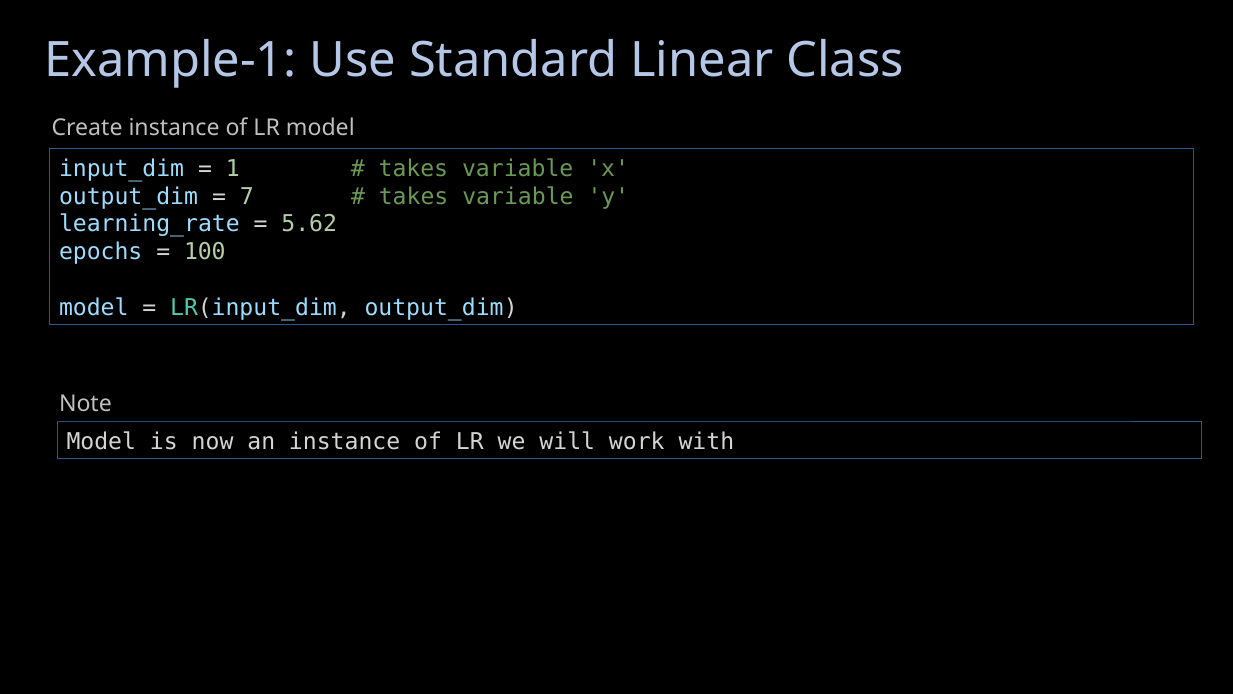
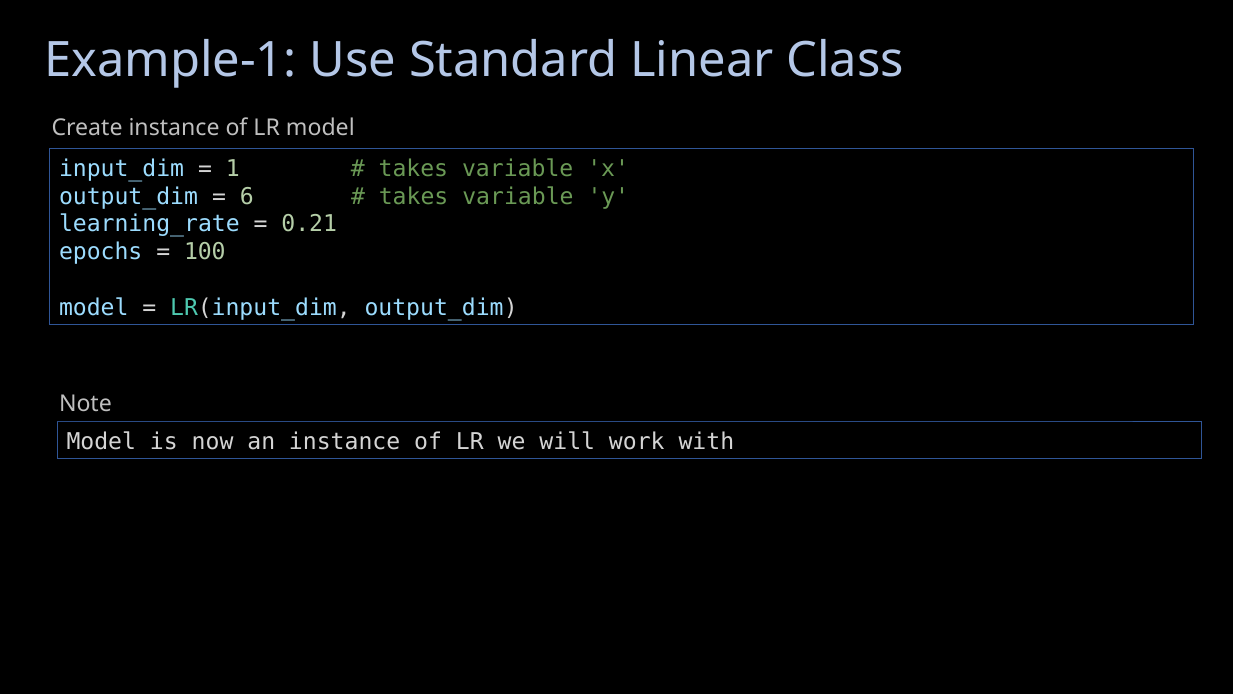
7: 7 -> 6
5.62: 5.62 -> 0.21
